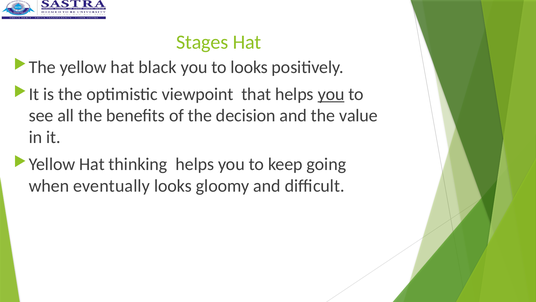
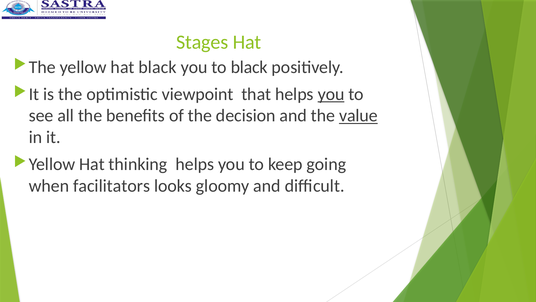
to looks: looks -> black
value underline: none -> present
eventually: eventually -> facilitators
